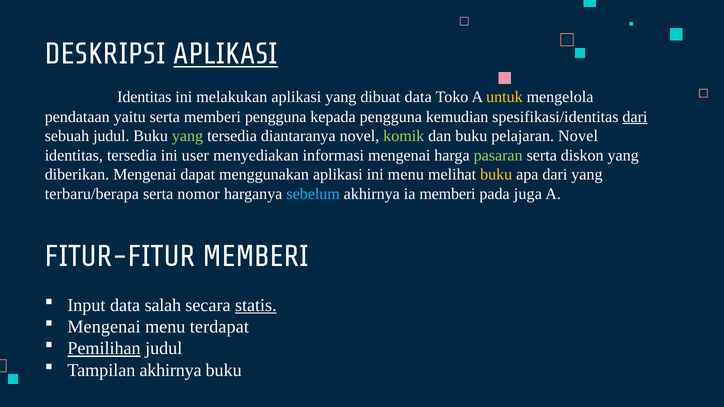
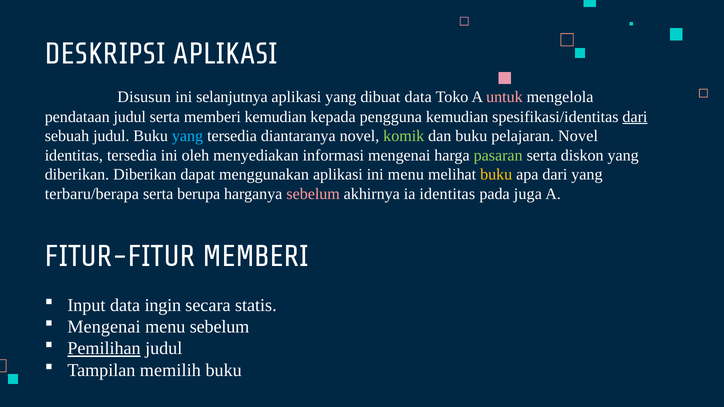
APLIKASI at (226, 54) underline: present -> none
Identitas at (144, 97): Identitas -> Disusun
melakukan: melakukan -> selanjutnya
untuk colour: yellow -> pink
pendataan yaitu: yaitu -> judul
memberi pengguna: pengguna -> kemudian
yang at (188, 136) colour: light green -> light blue
user: user -> oleh
diberikan Mengenai: Mengenai -> Diberikan
nomor: nomor -> berupa
sebelum at (313, 194) colour: light blue -> pink
ia memberi: memberi -> identitas
salah: salah -> ingin
statis underline: present -> none
menu terdapat: terdapat -> sebelum
Tampilan akhirnya: akhirnya -> memilih
